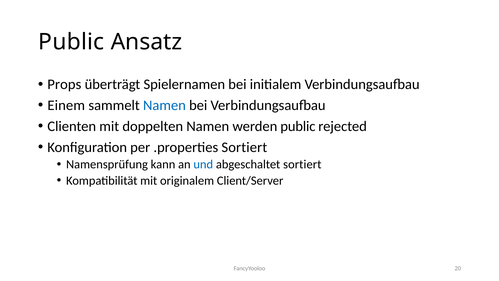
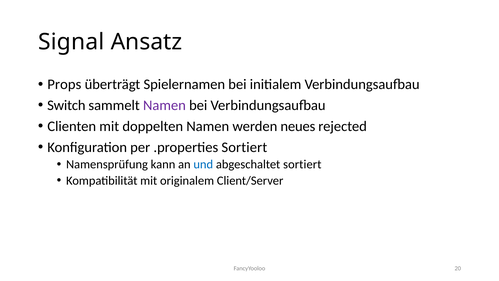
Public at (71, 42): Public -> Signal
Einem: Einem -> Switch
Namen at (164, 105) colour: blue -> purple
werden public: public -> neues
